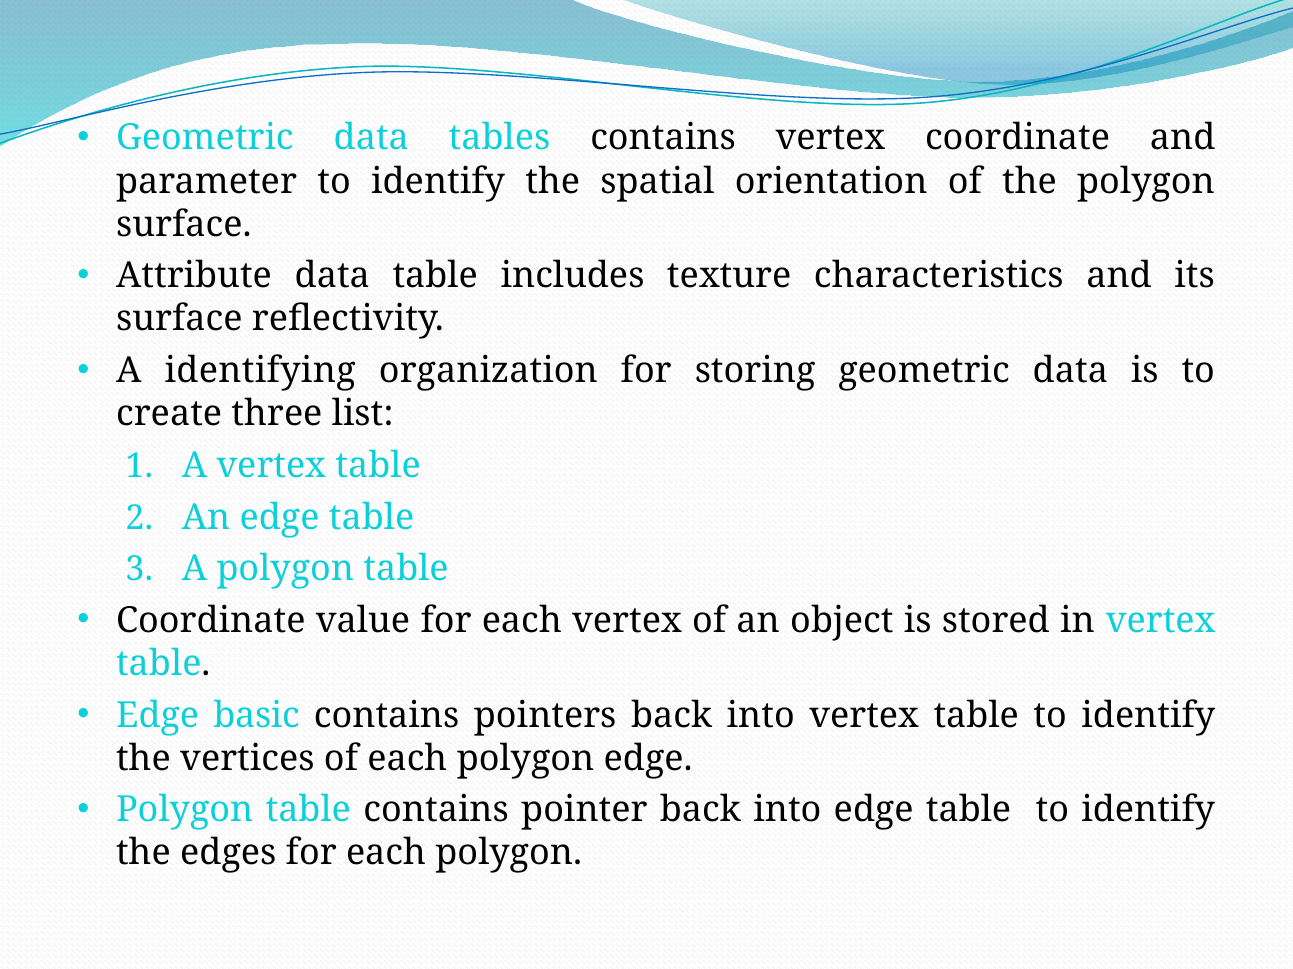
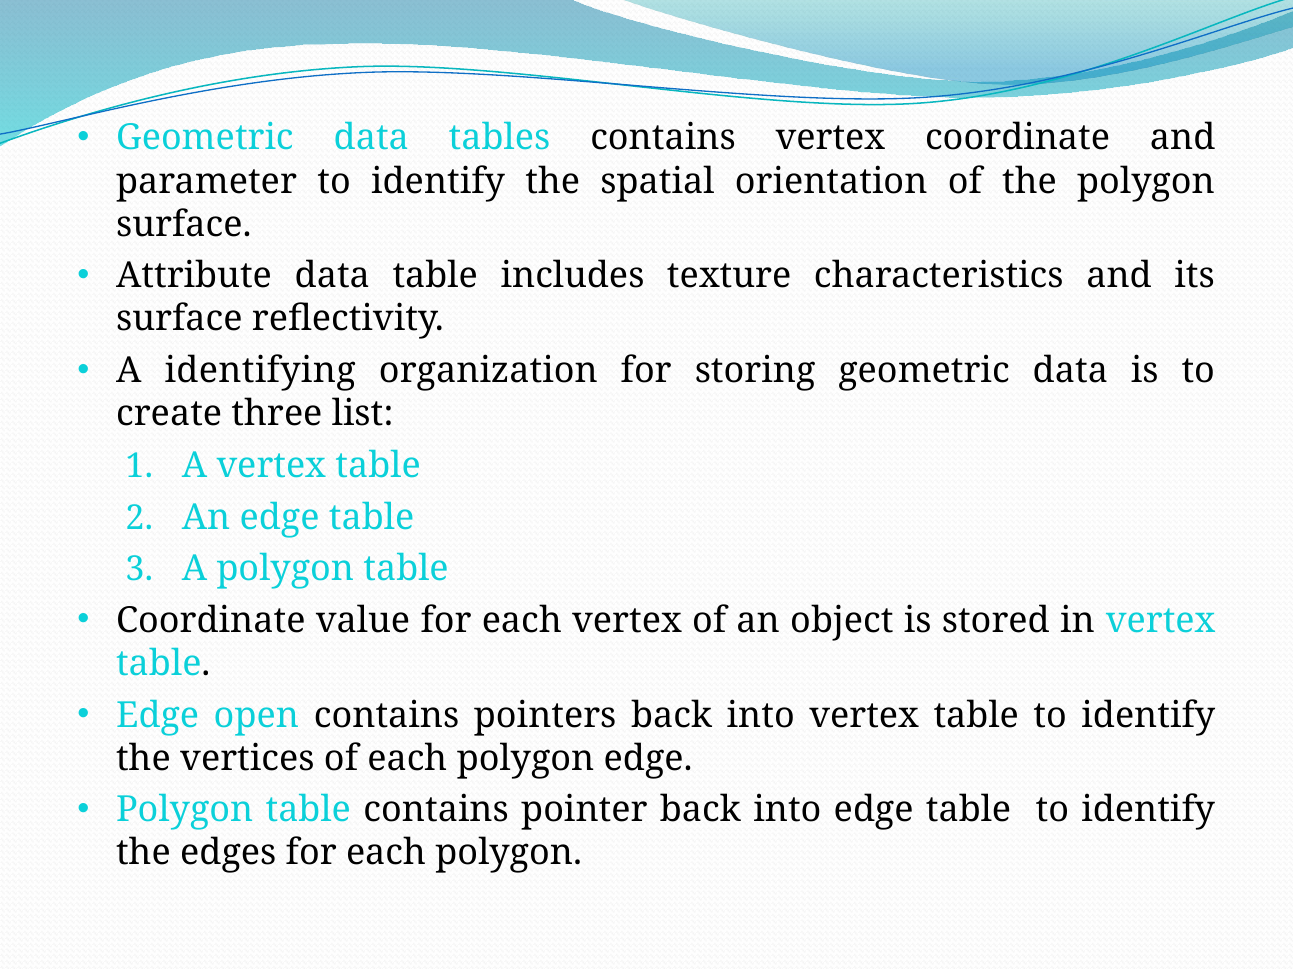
basic: basic -> open
